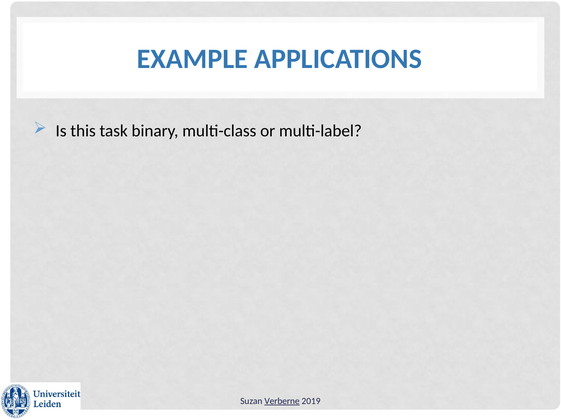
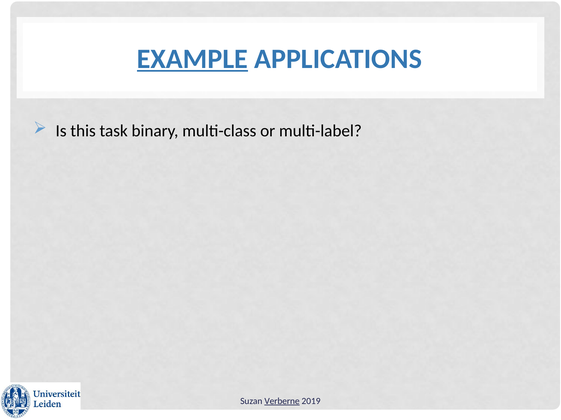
EXAMPLE underline: none -> present
